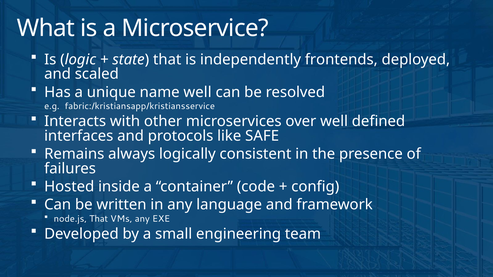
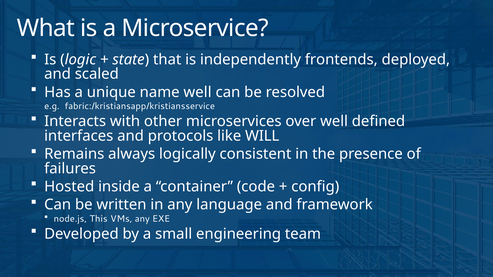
SAFE: SAFE -> WILL
node.js That: That -> This
